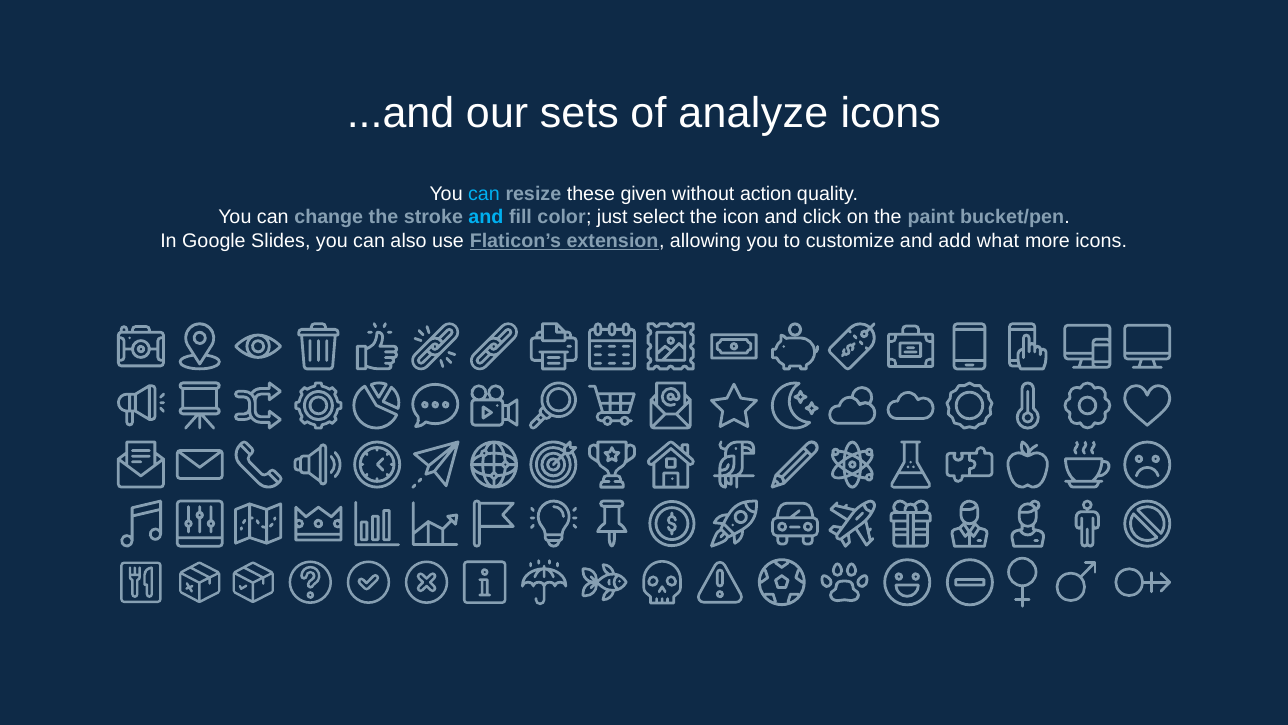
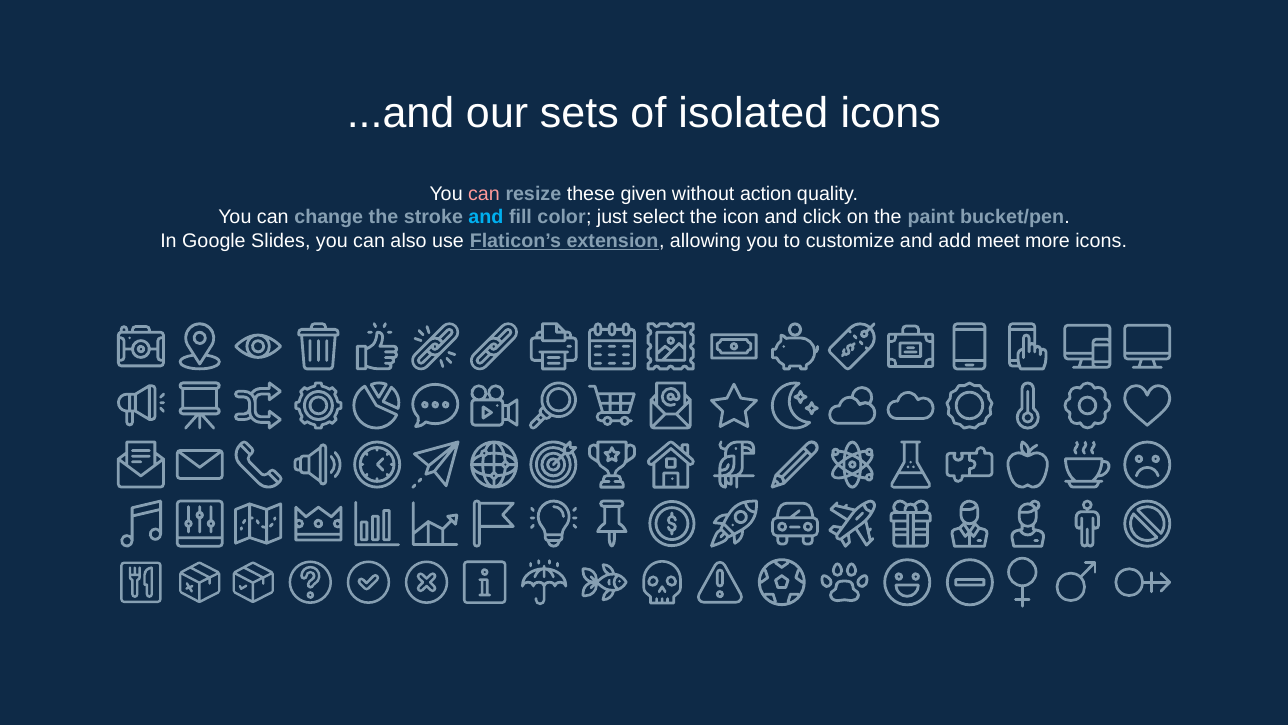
analyze: analyze -> isolated
can at (484, 193) colour: light blue -> pink
what: what -> meet
